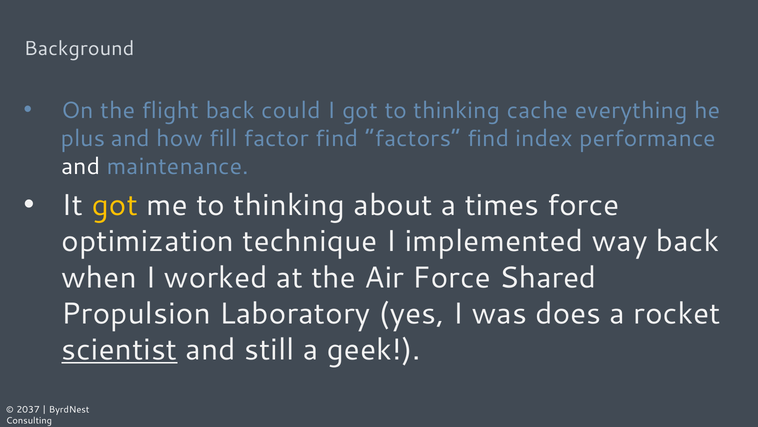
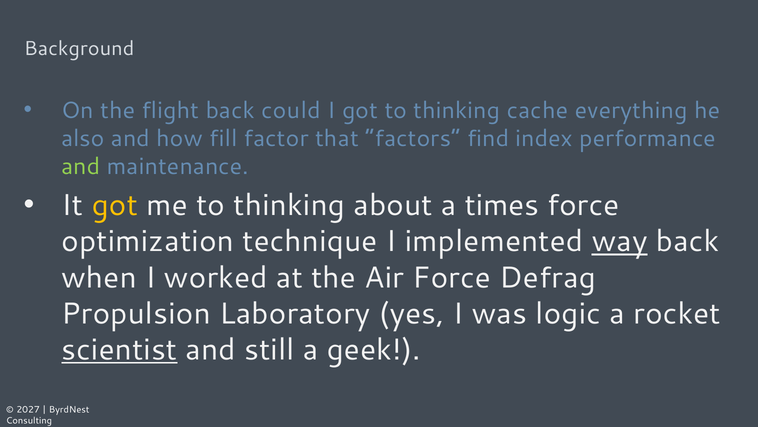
plus: plus -> also
factor find: find -> that
and at (81, 166) colour: white -> light green
way underline: none -> present
Shared: Shared -> Defrag
does: does -> logic
2037: 2037 -> 2027
